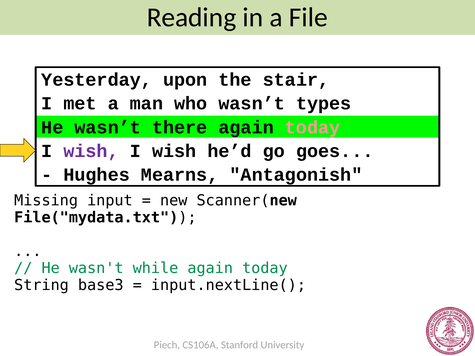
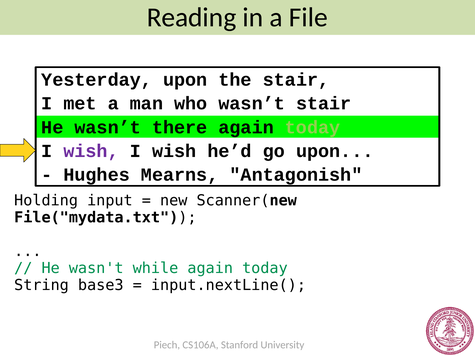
wasn’t types: types -> stair
today at (313, 127) colour: pink -> light green
go goes: goes -> upon
Missing: Missing -> Holding
